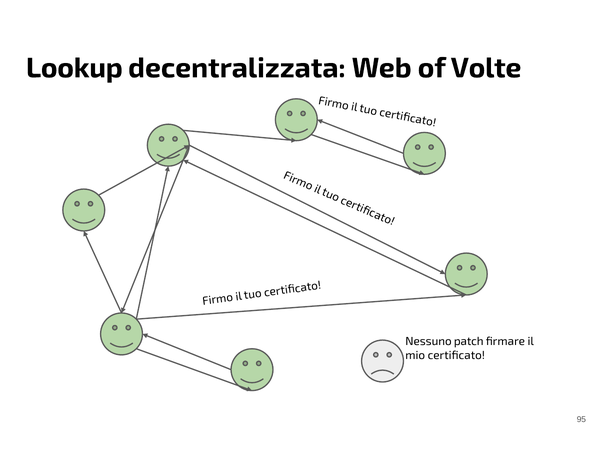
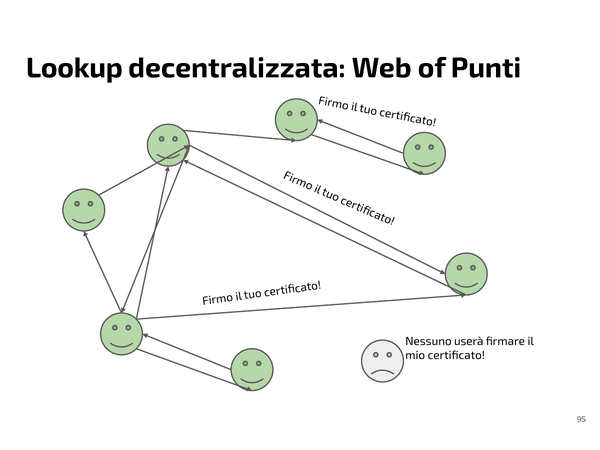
Volte: Volte -> Punti
patch: patch -> userà
